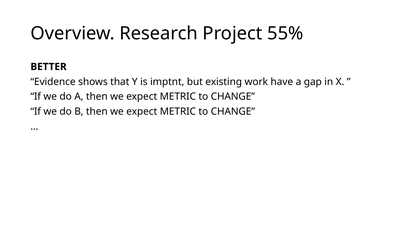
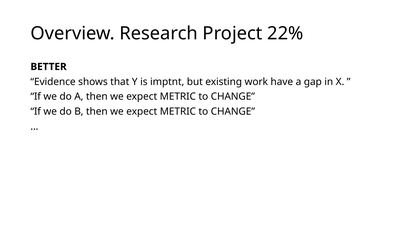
55%: 55% -> 22%
